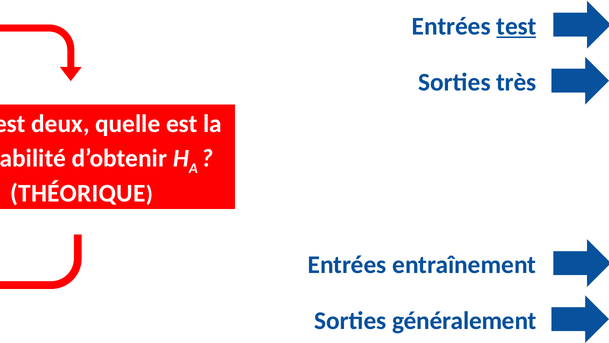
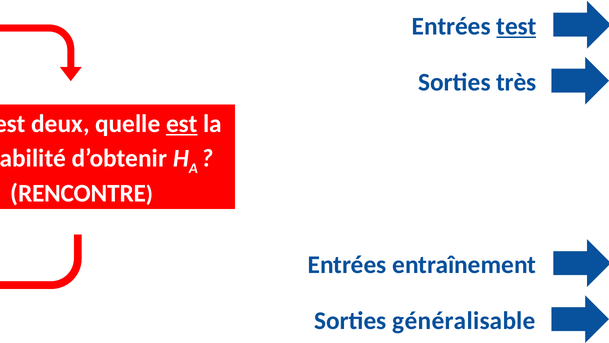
est at (182, 124) underline: none -> present
THÉORIQUE: THÉORIQUE -> RENCONTRE
généralement: généralement -> généralisable
